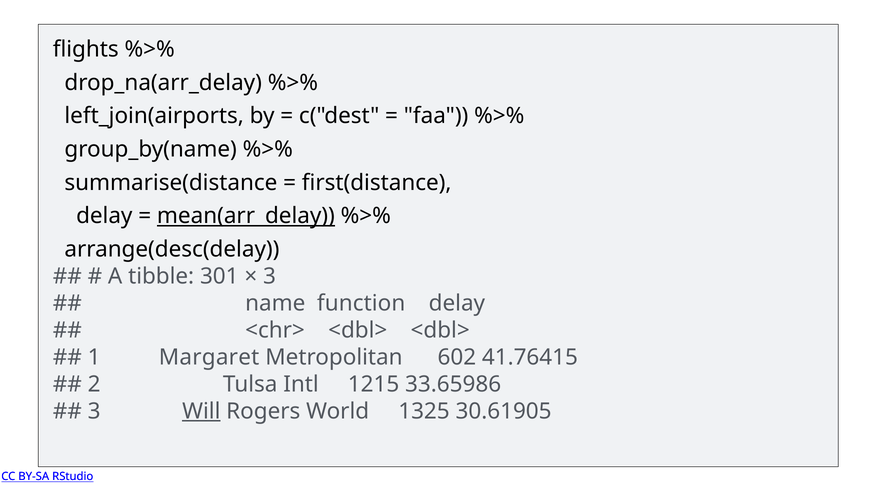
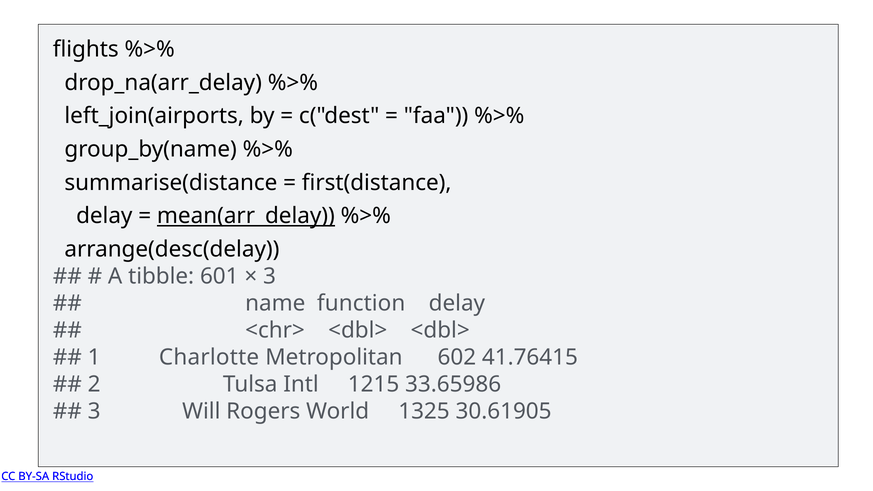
301: 301 -> 601
Margaret: Margaret -> Charlotte
Will underline: present -> none
